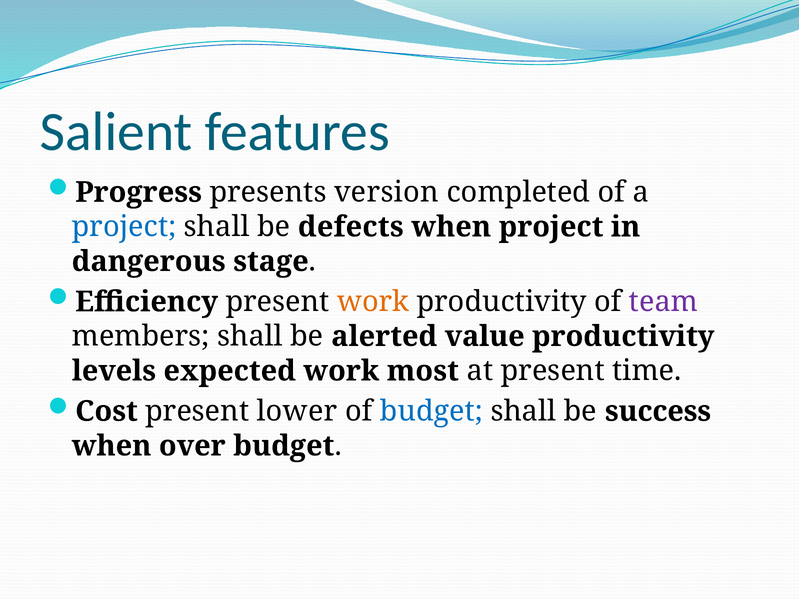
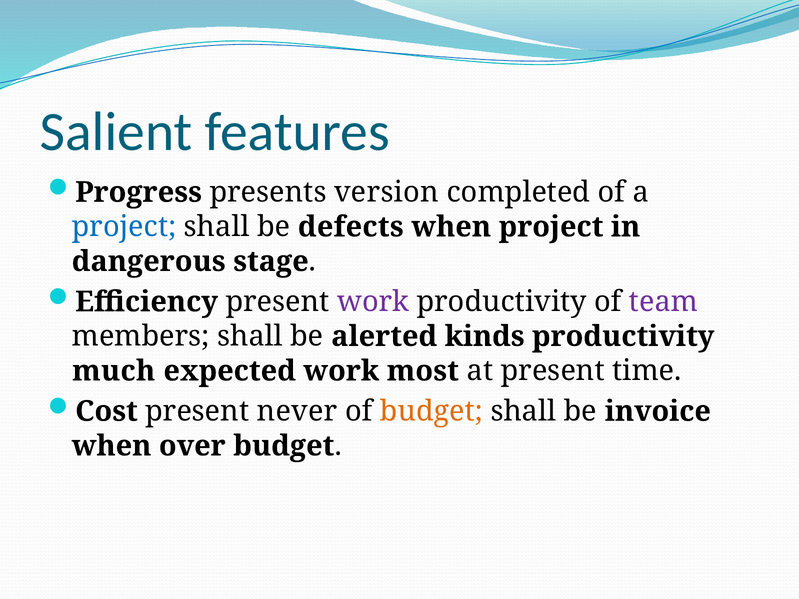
work at (373, 302) colour: orange -> purple
value: value -> kinds
levels: levels -> much
lower: lower -> never
budget at (432, 411) colour: blue -> orange
success: success -> invoice
